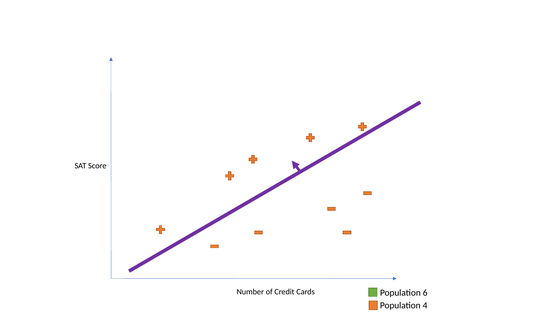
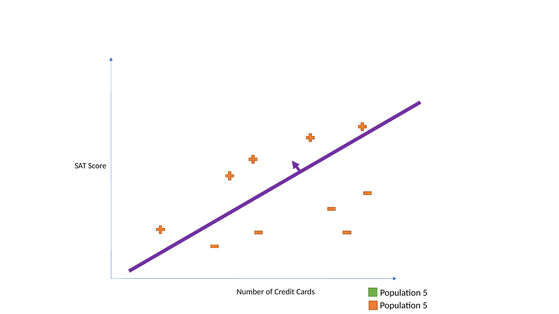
Cards Population 6: 6 -> 5
4 at (425, 306): 4 -> 5
